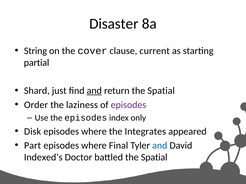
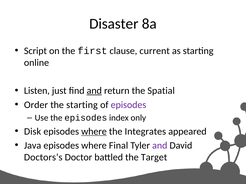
String: String -> Script
cover: cover -> first
partial: partial -> online
Shard: Shard -> Listen
the laziness: laziness -> starting
where at (94, 132) underline: none -> present
Part: Part -> Java
and at (160, 146) colour: blue -> purple
Indexed’s: Indexed’s -> Doctors’s
battled the Spatial: Spatial -> Target
